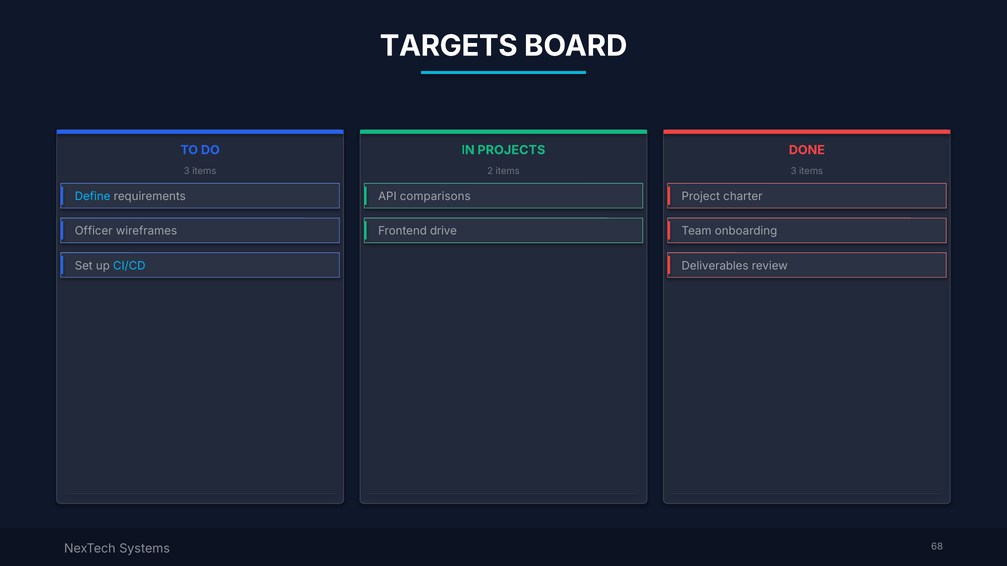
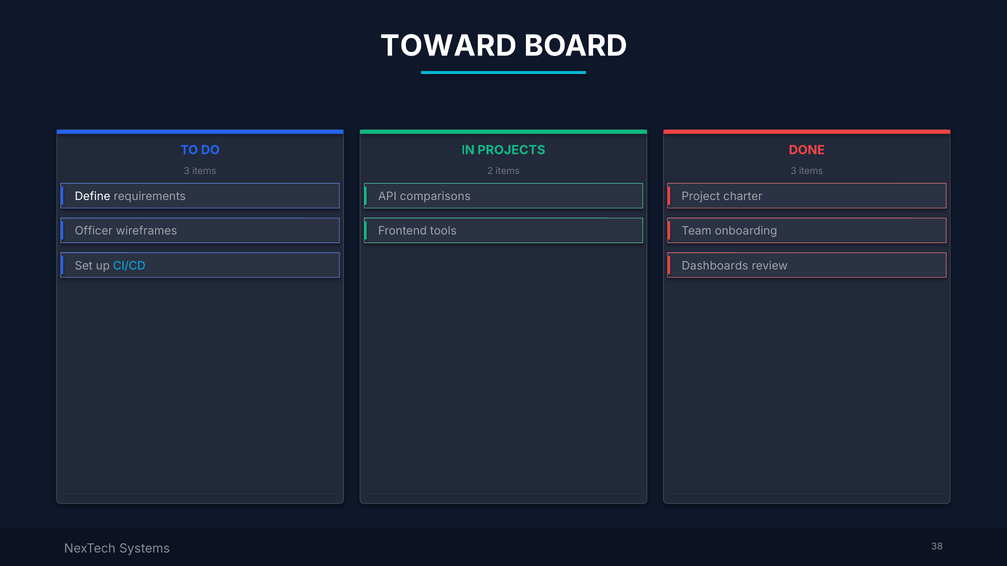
TARGETS: TARGETS -> TOWARD
Define colour: light blue -> white
drive: drive -> tools
Deliverables: Deliverables -> Dashboards
68: 68 -> 38
